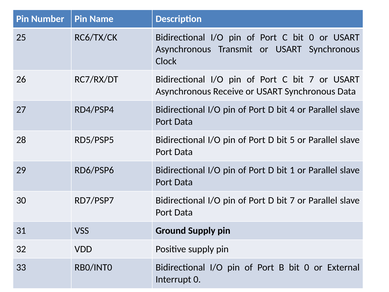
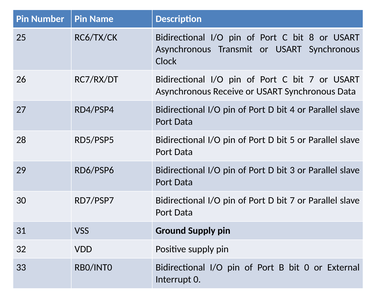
C bit 0: 0 -> 8
1: 1 -> 3
